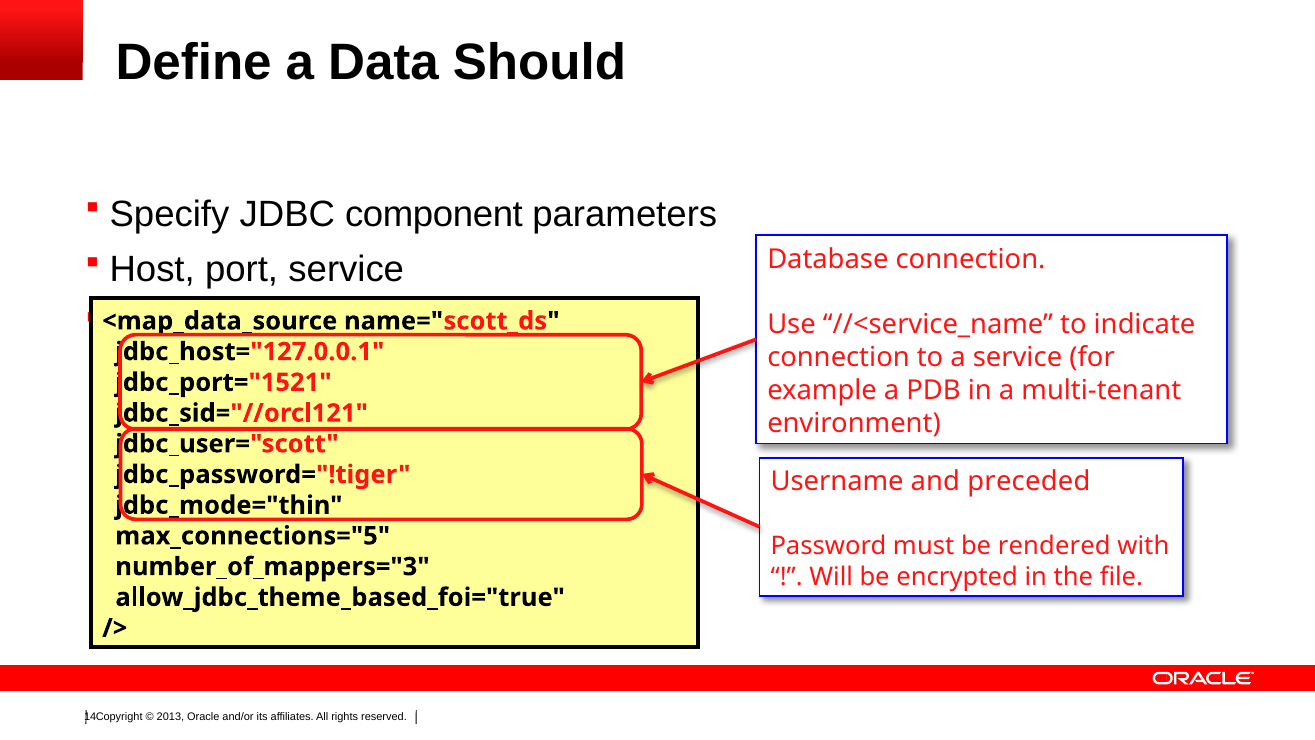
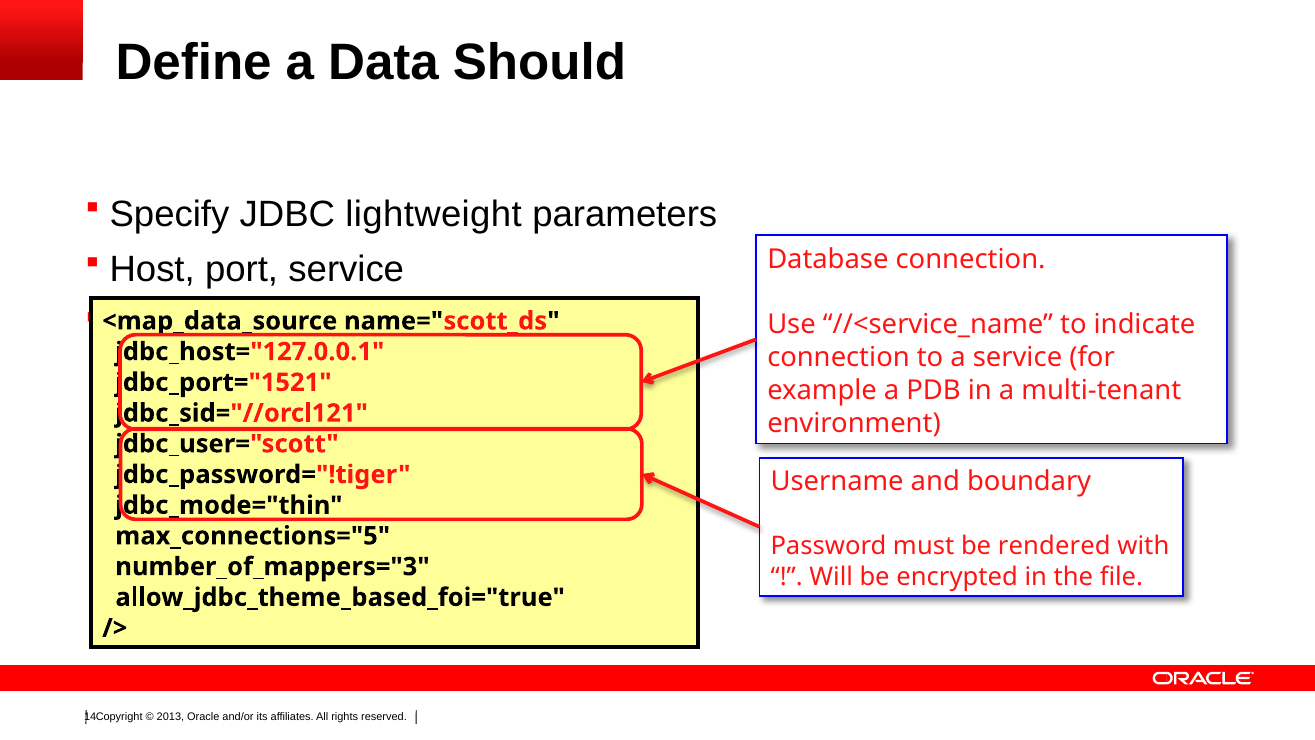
component: component -> lightweight
preceded: preceded -> boundary
